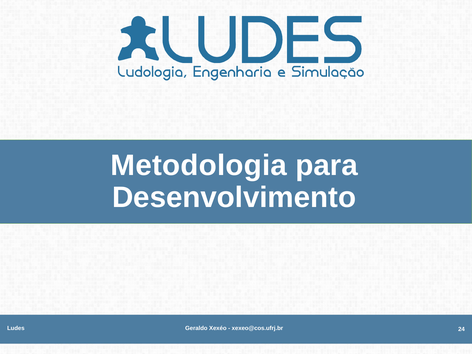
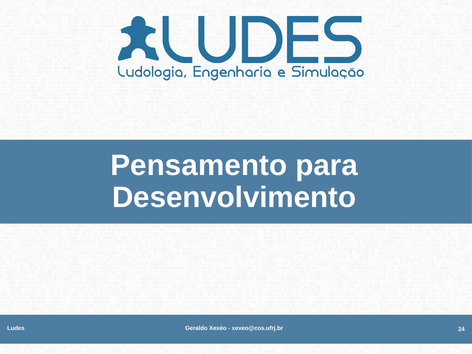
Metodologia: Metodologia -> Pensamento
